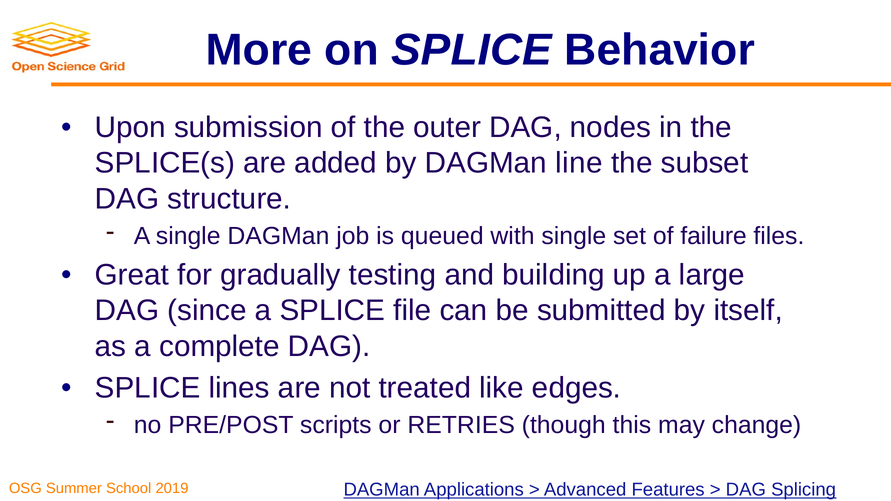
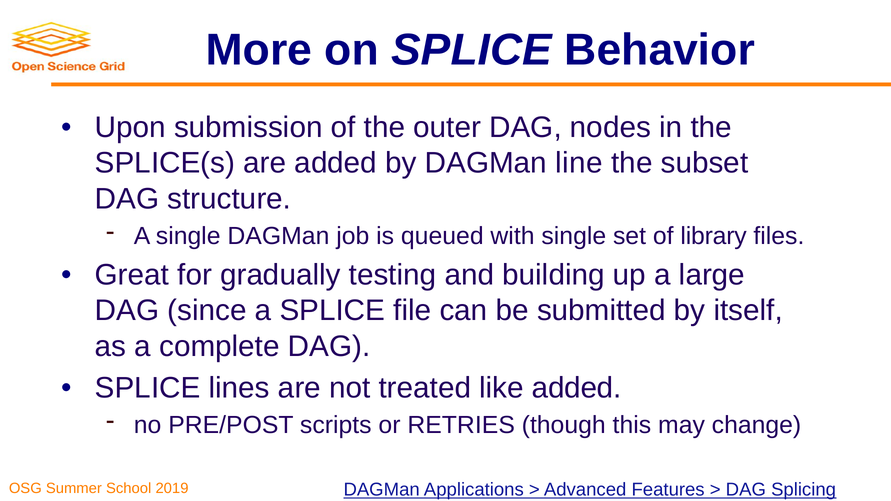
failure: failure -> library
like edges: edges -> added
